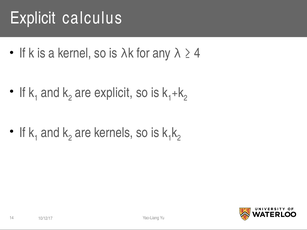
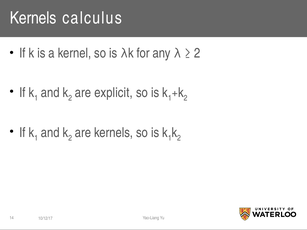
Explicit at (33, 18): Explicit -> Kernels
4 at (197, 53): 4 -> 2
